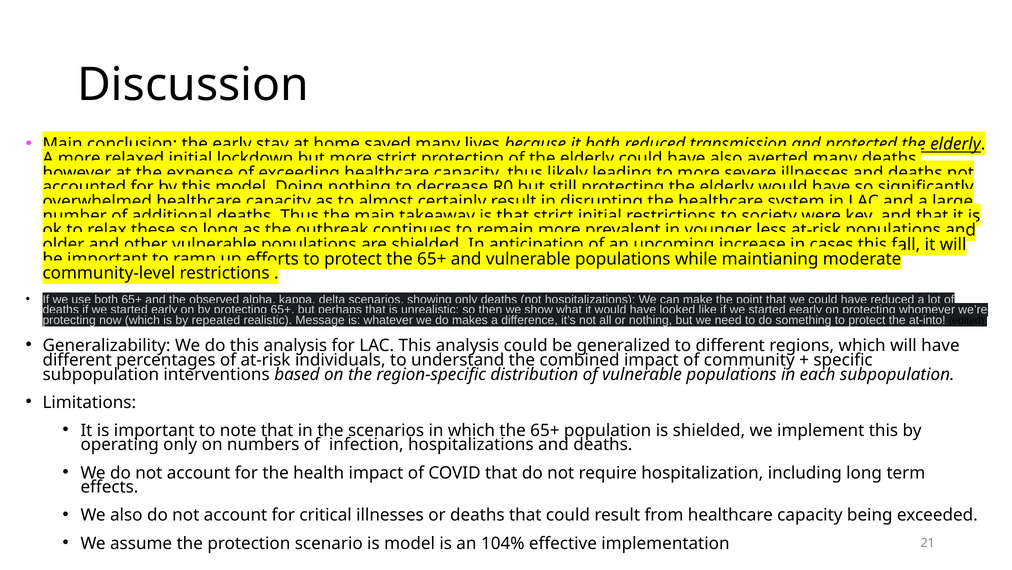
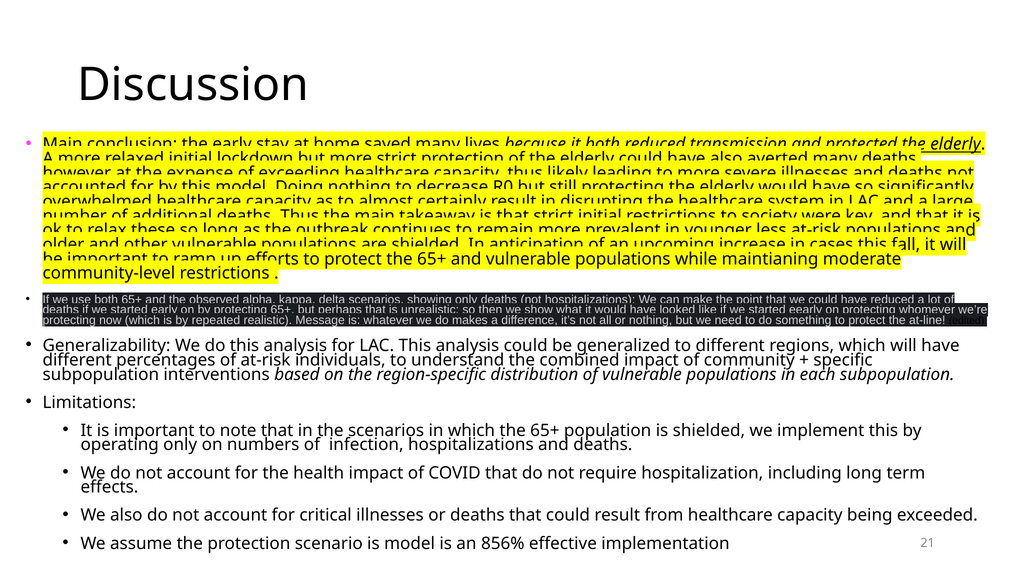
at-into: at-into -> at-line
104%: 104% -> 856%
